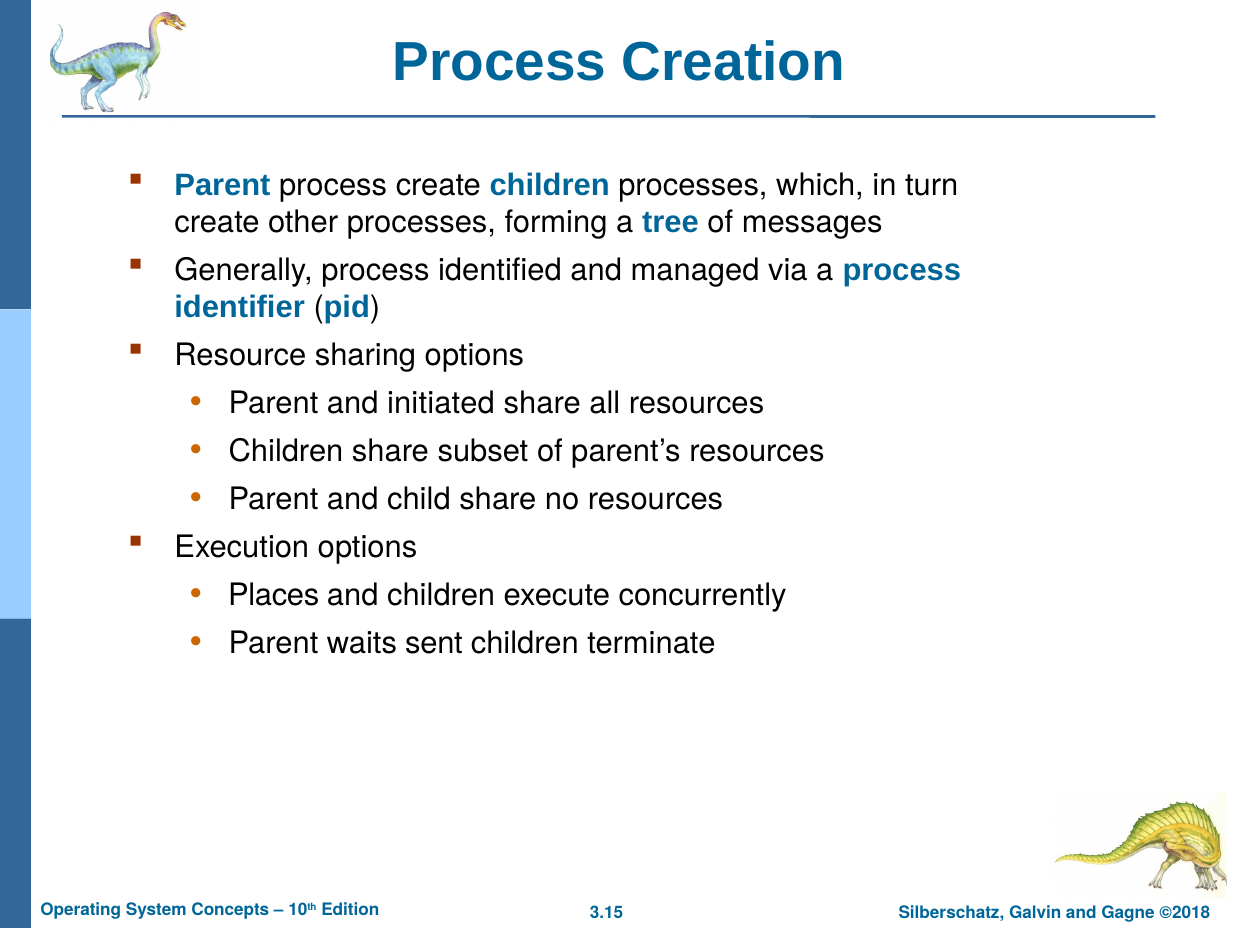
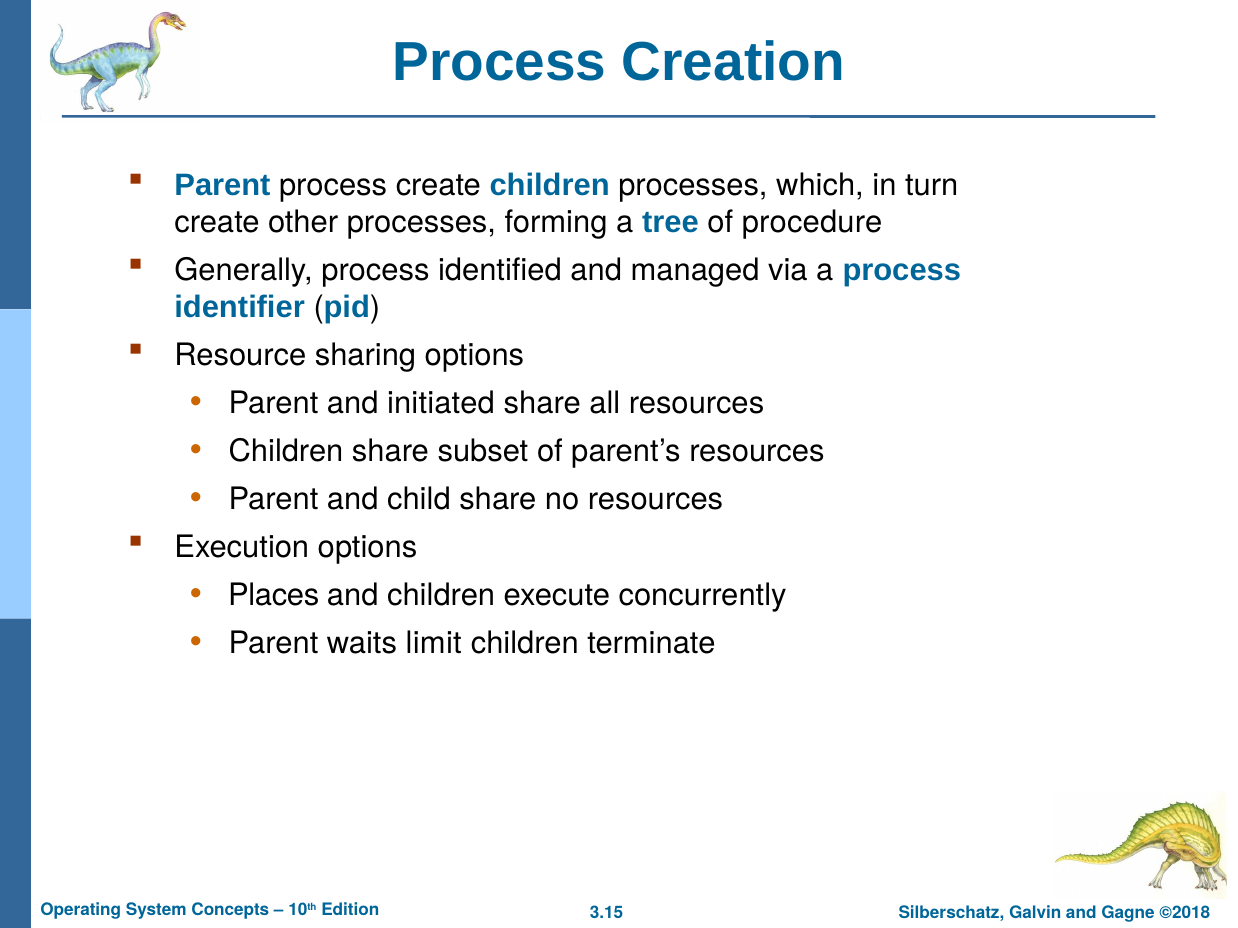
messages: messages -> procedure
sent: sent -> limit
